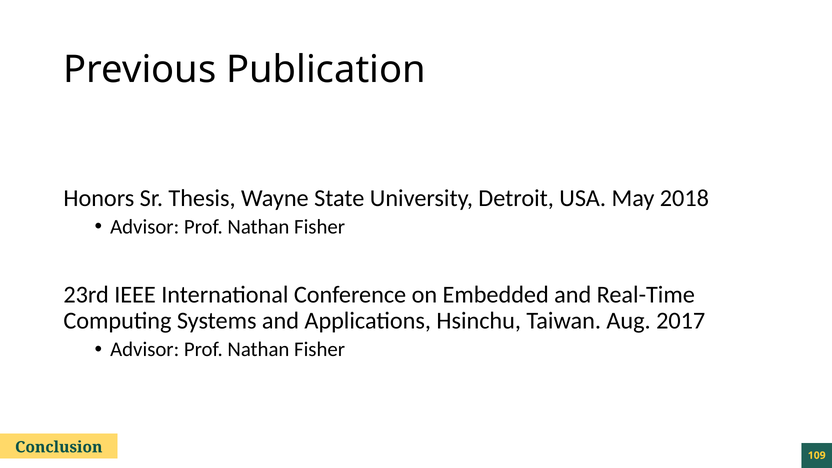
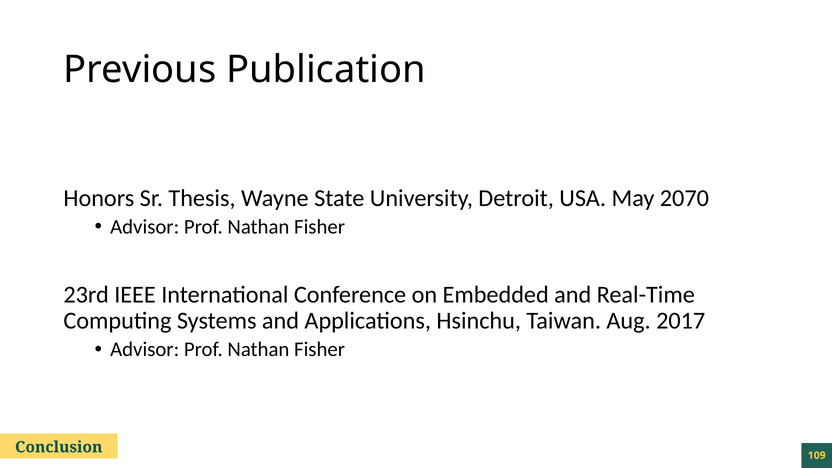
2018: 2018 -> 2070
